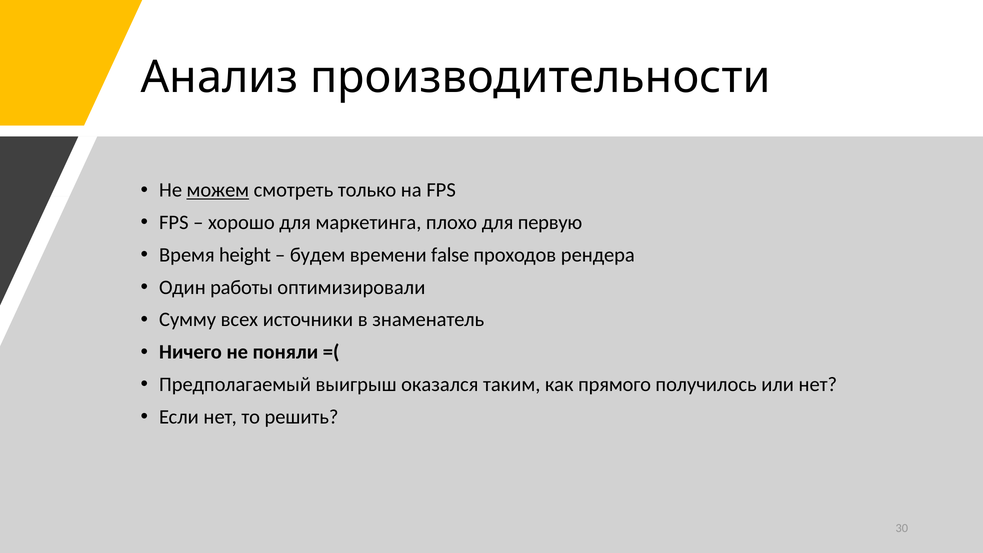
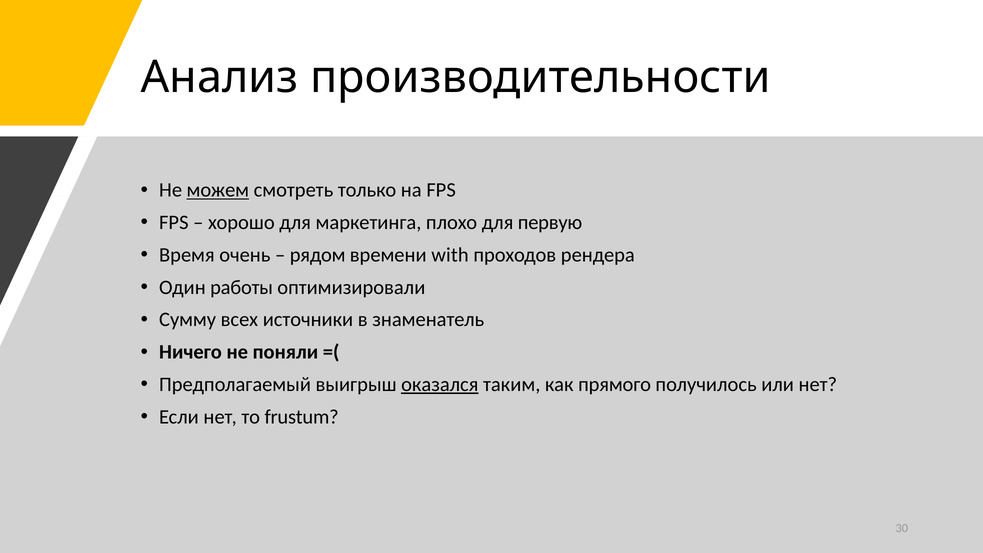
height: height -> очень
будем: будем -> рядом
false: false -> with
оказался underline: none -> present
решить: решить -> frustum
